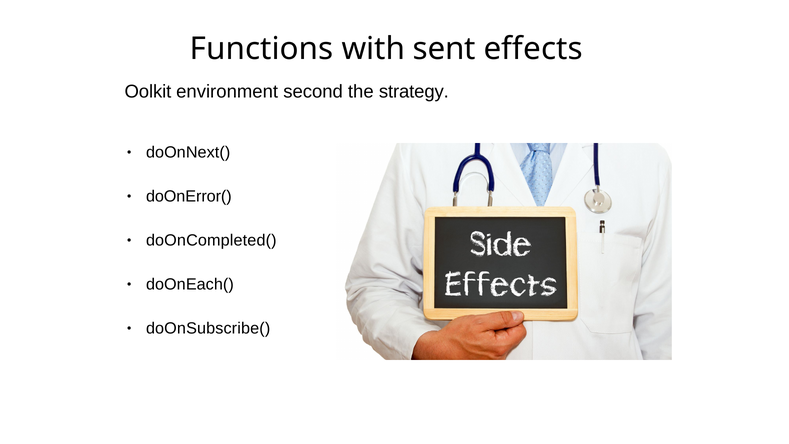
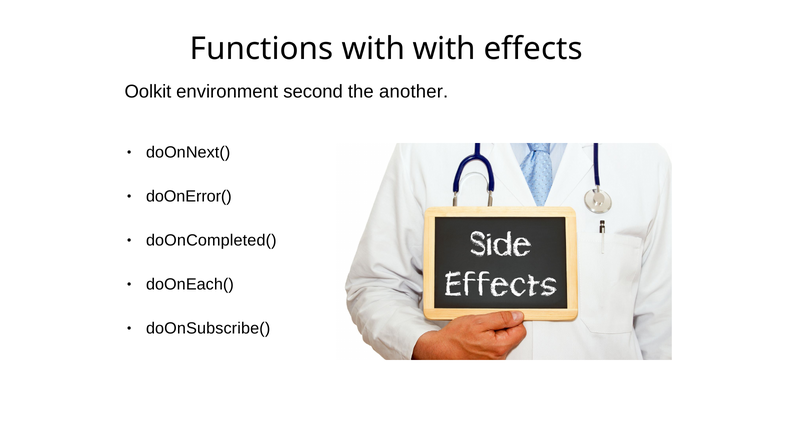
with sent: sent -> with
strategy: strategy -> another
